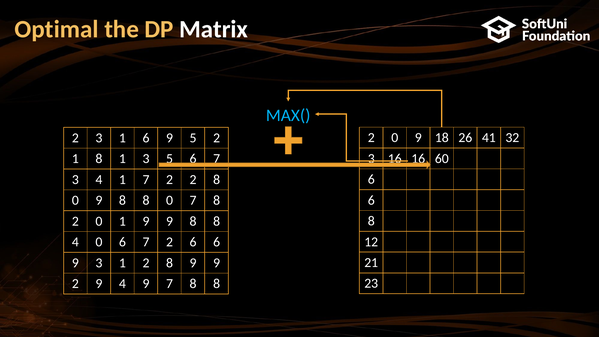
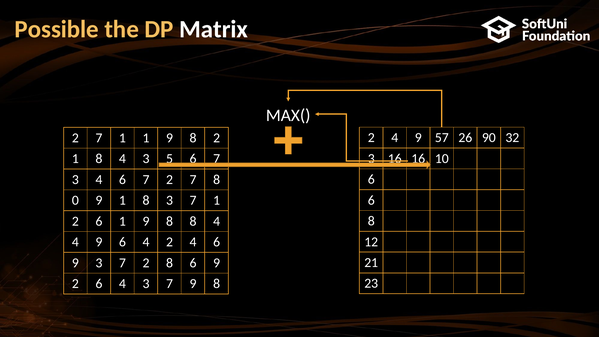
Optimal: Optimal -> Possible
MAX( colour: light blue -> white
0 at (395, 138): 0 -> 4
18: 18 -> 57
41: 41 -> 90
3 at (99, 138): 3 -> 7
1 6: 6 -> 1
5 at (193, 138): 5 -> 8
60: 60 -> 10
1 8 1: 1 -> 4
3 4 1: 1 -> 6
7 2 2: 2 -> 7
0 9 8: 8 -> 1
0 at (170, 200): 0 -> 3
8 at (217, 200): 8 -> 1
0 at (99, 221): 0 -> 6
9 at (170, 221): 9 -> 8
8 at (217, 221): 8 -> 4
0 at (99, 242): 0 -> 9
7 at (146, 242): 7 -> 4
6 at (193, 242): 6 -> 4
9 3 1: 1 -> 7
8 9: 9 -> 6
9 at (99, 284): 9 -> 6
9 at (146, 284): 9 -> 3
8 at (193, 284): 8 -> 9
